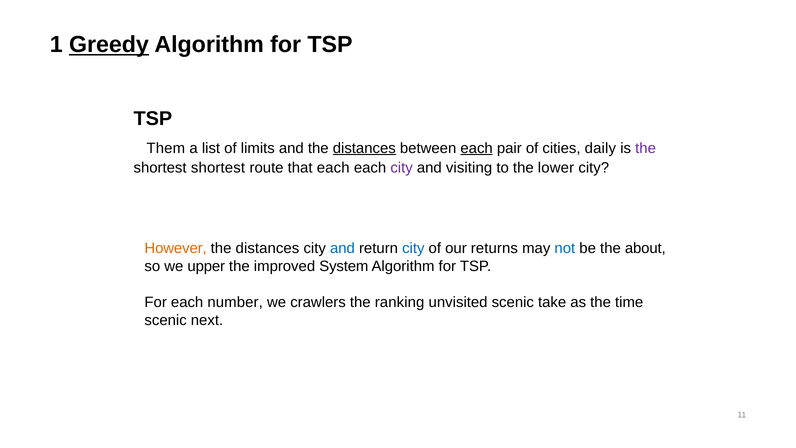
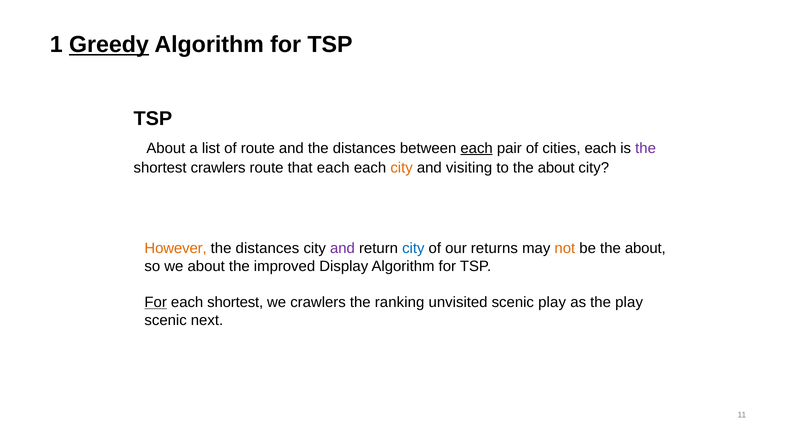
Them at (166, 148): Them -> About
of limits: limits -> route
distances at (364, 148) underline: present -> none
cities daily: daily -> each
shortest shortest: shortest -> crawlers
city at (402, 168) colour: purple -> orange
to the lower: lower -> about
and at (342, 248) colour: blue -> purple
not colour: blue -> orange
we upper: upper -> about
System: System -> Display
For at (156, 302) underline: none -> present
each number: number -> shortest
scenic take: take -> play
the time: time -> play
